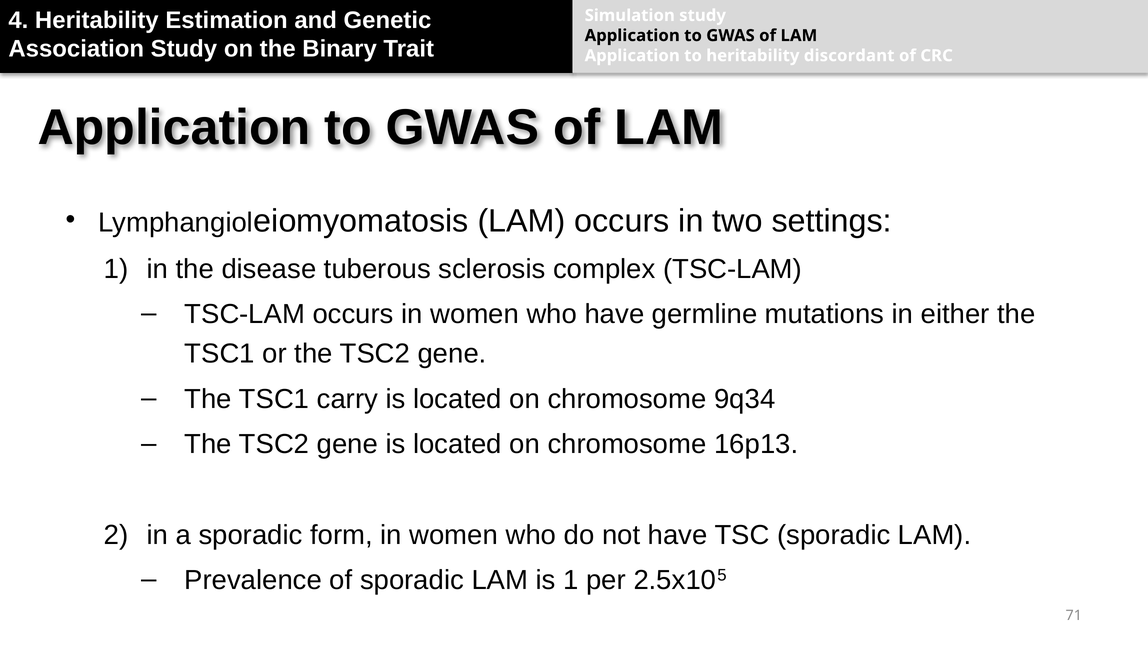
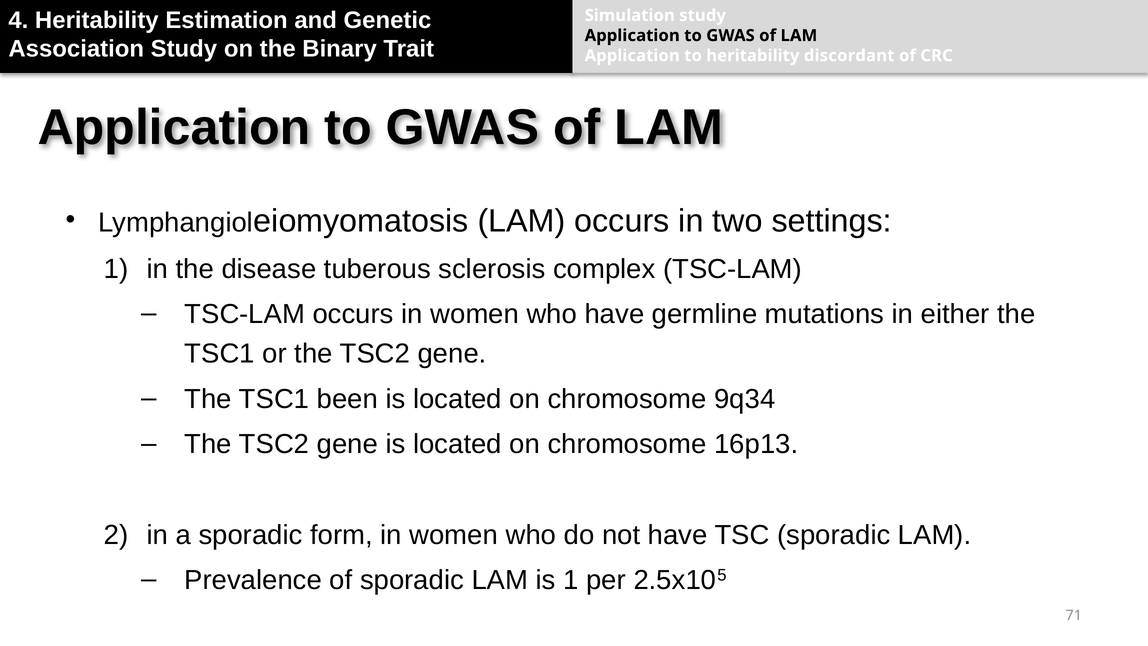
carry: carry -> been
